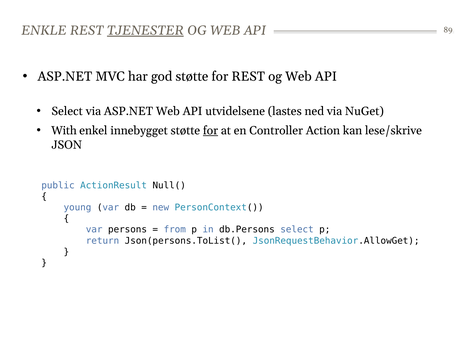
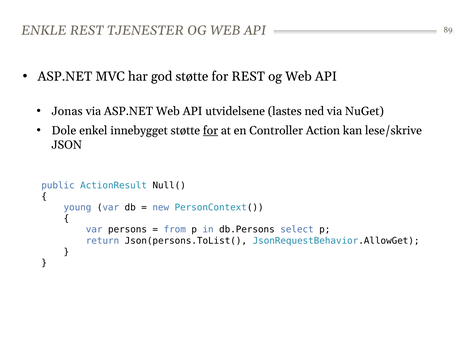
TJENESTER underline: present -> none
Select at (67, 111): Select -> Jonas
With: With -> Dole
